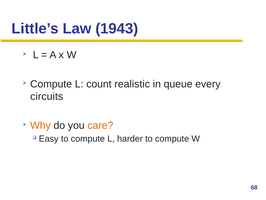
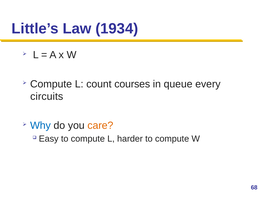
1943: 1943 -> 1934
realistic: realistic -> courses
Why colour: orange -> blue
